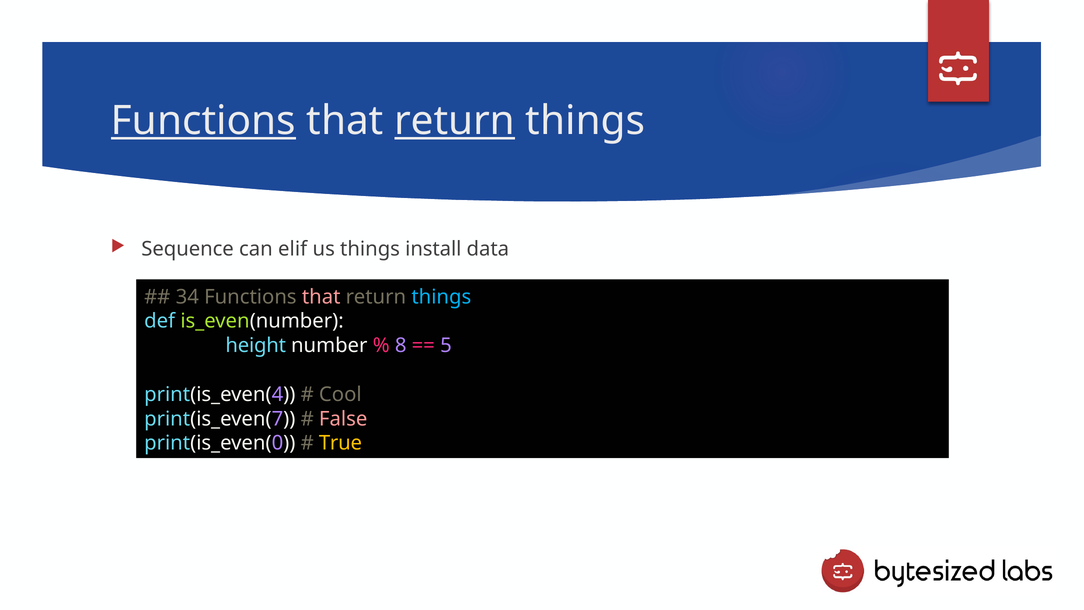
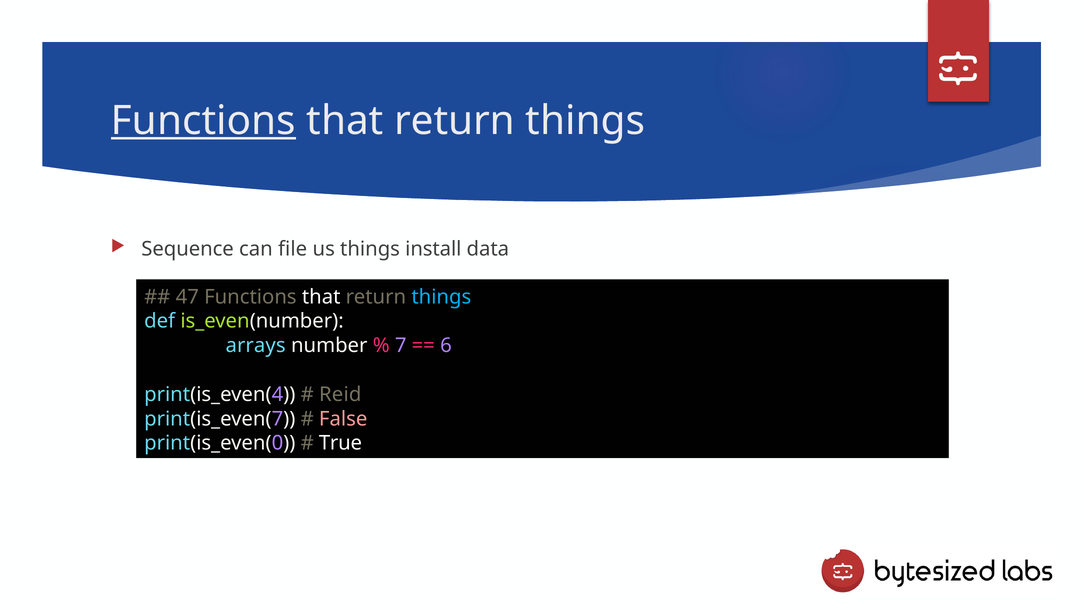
return at (455, 121) underline: present -> none
elif: elif -> file
34: 34 -> 47
that at (321, 297) colour: pink -> white
height: height -> arrays
8: 8 -> 7
5: 5 -> 6
Cool: Cool -> Reid
True colour: yellow -> white
